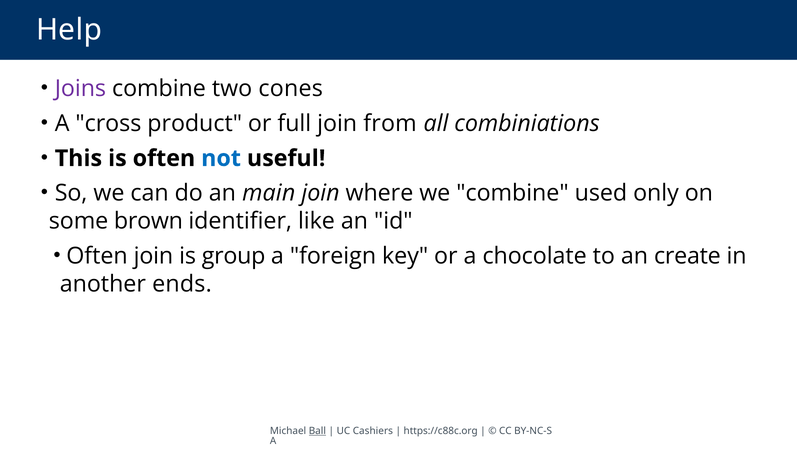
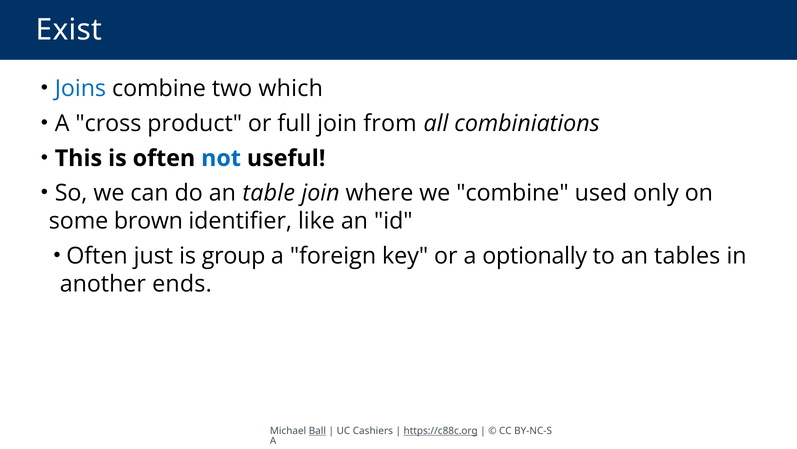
Help: Help -> Exist
Joins colour: purple -> blue
cones: cones -> which
main: main -> table
Often join: join -> just
chocolate: chocolate -> optionally
create: create -> tables
https://c88c.org underline: none -> present
